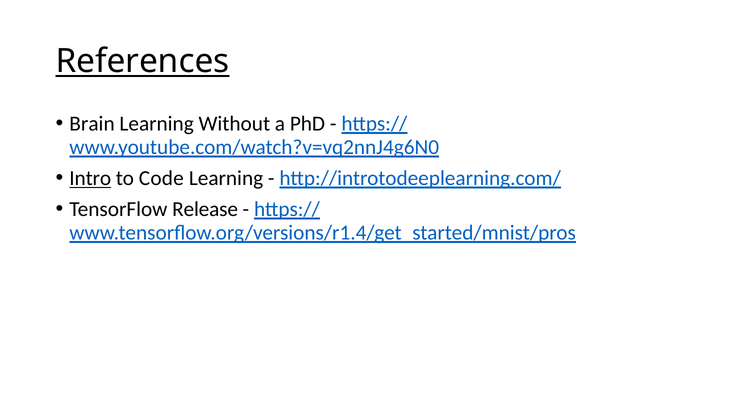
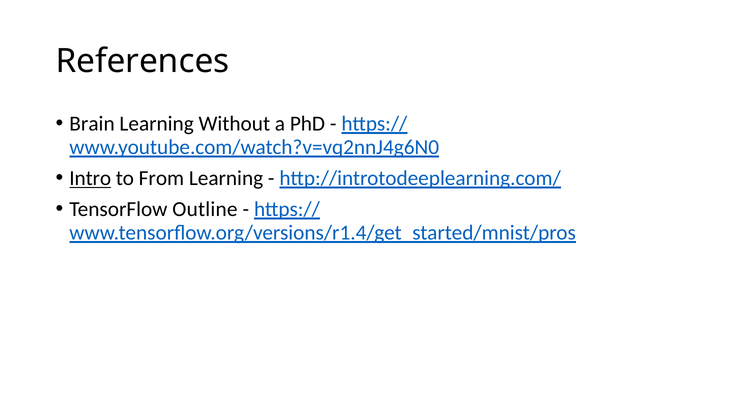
References underline: present -> none
Code: Code -> From
Release: Release -> Outline
